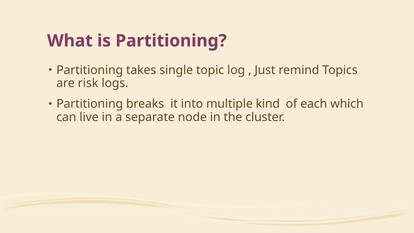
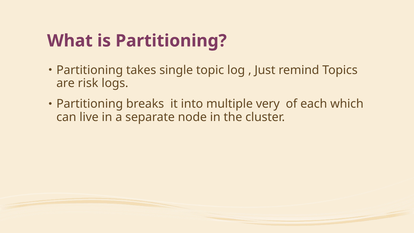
kind: kind -> very
